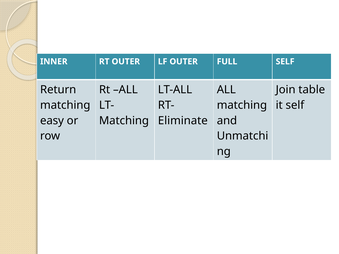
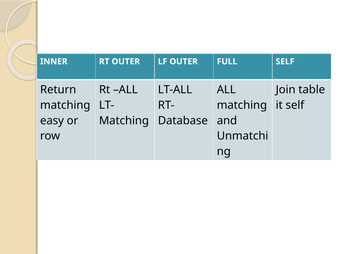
Eliminate: Eliminate -> Database
